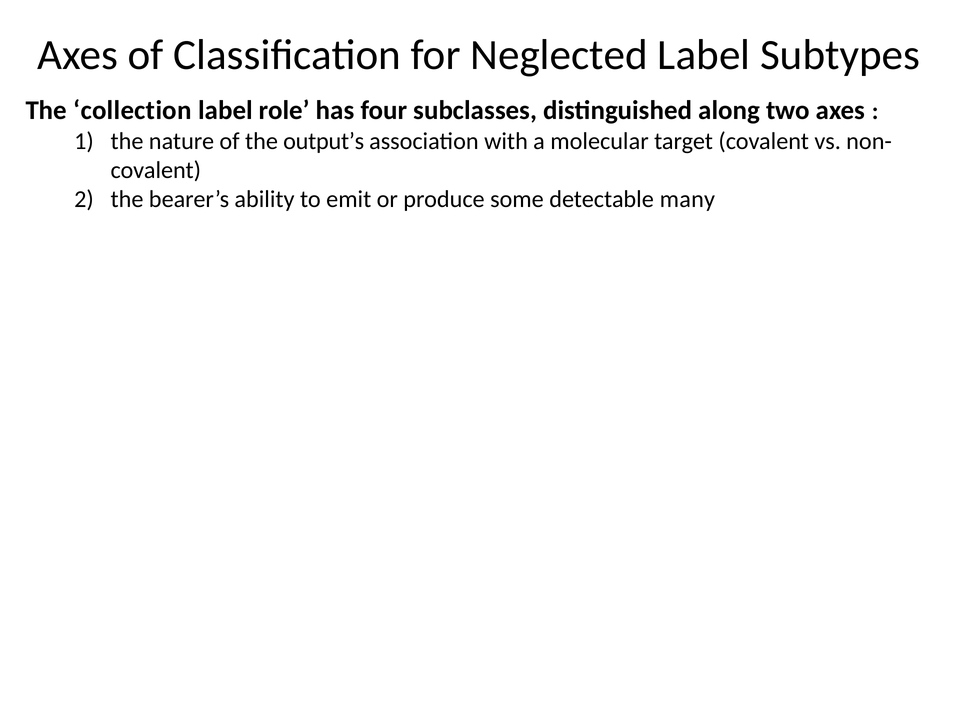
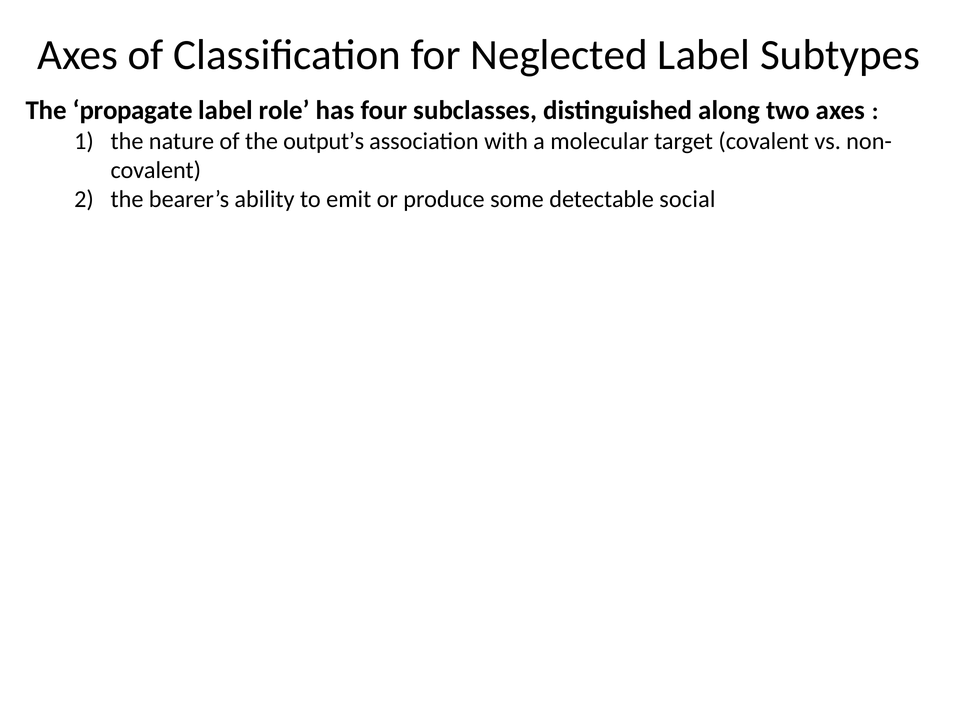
collection: collection -> propagate
many: many -> social
